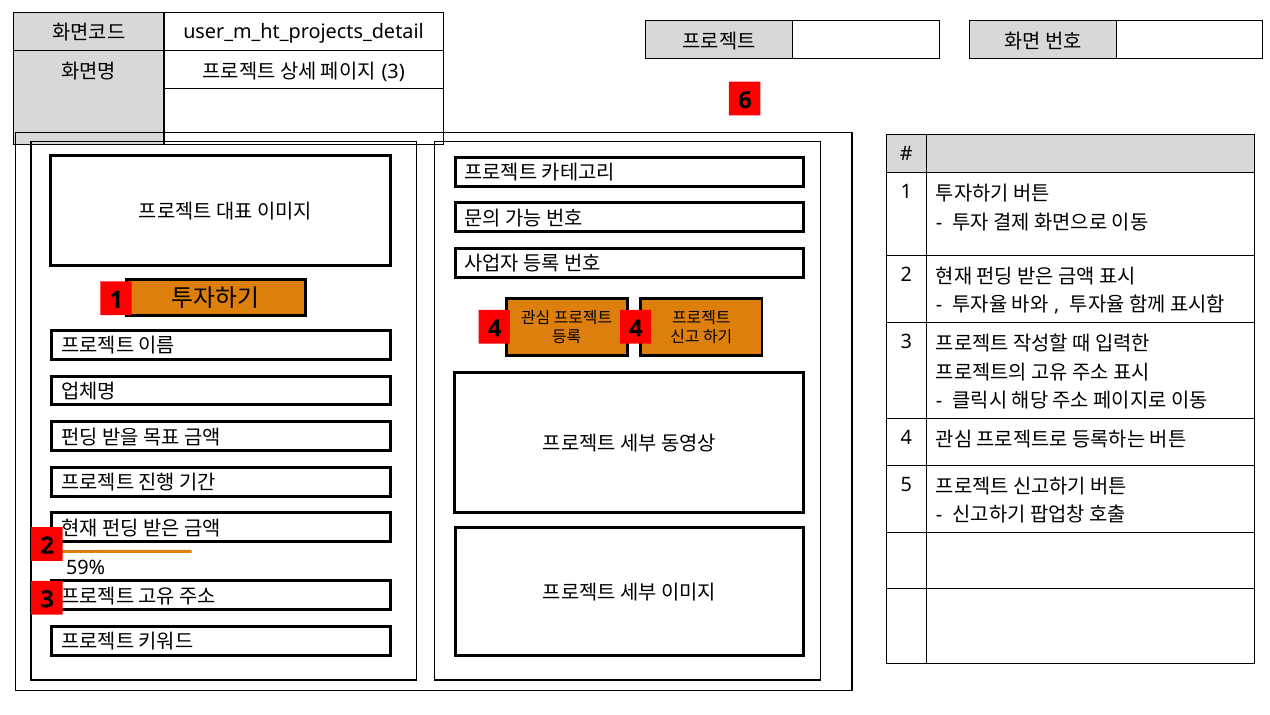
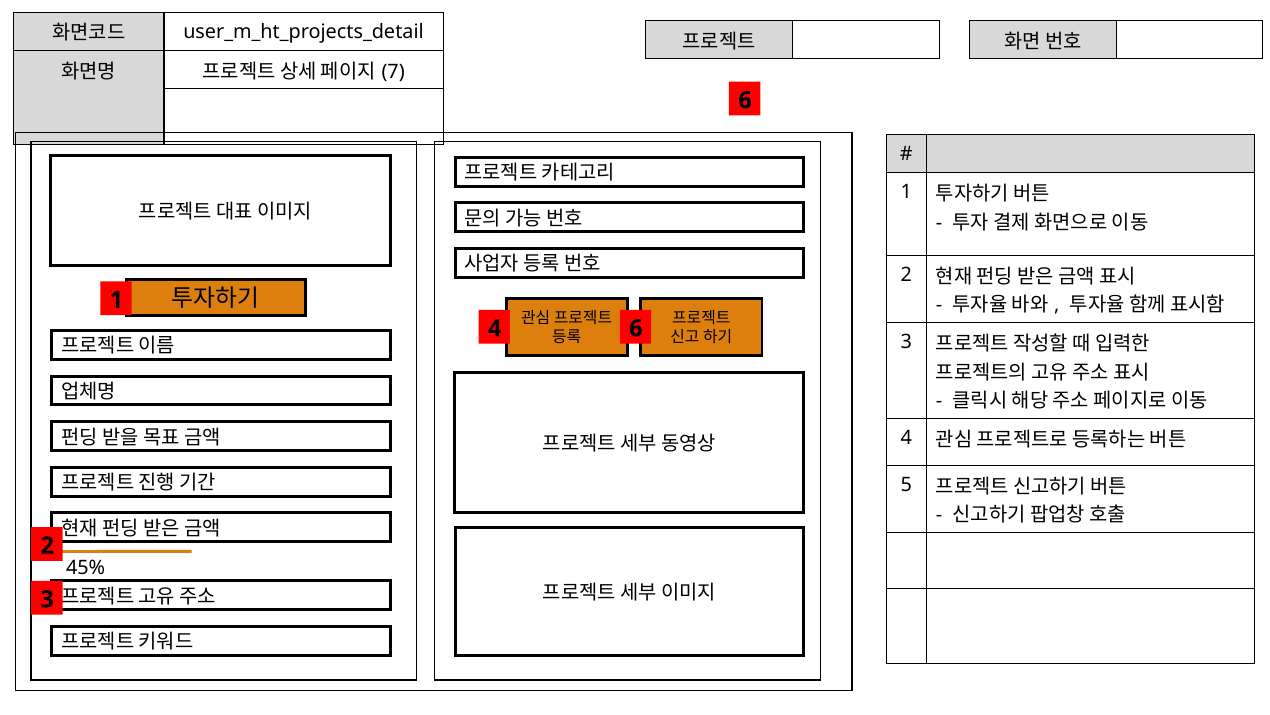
3 at (393, 72): 3 -> 7
4 4: 4 -> 6
59%: 59% -> 45%
